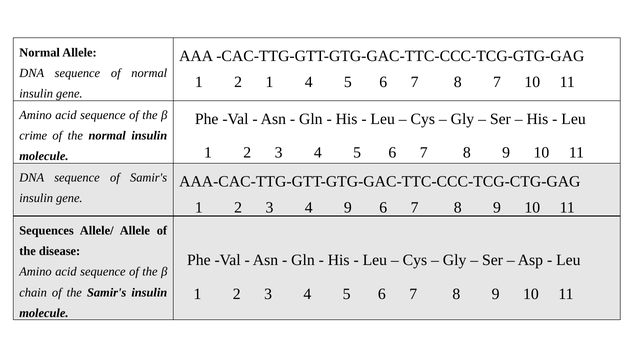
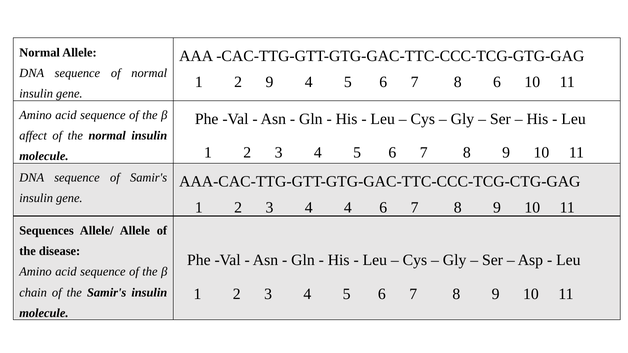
2 1: 1 -> 9
8 7: 7 -> 6
crime: crime -> affect
4 9: 9 -> 4
